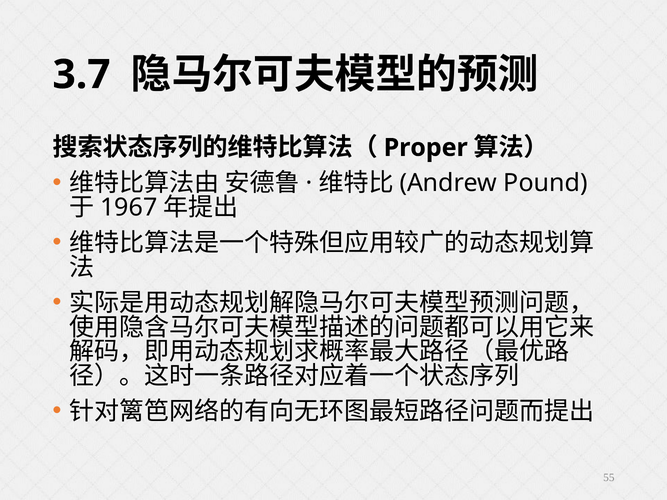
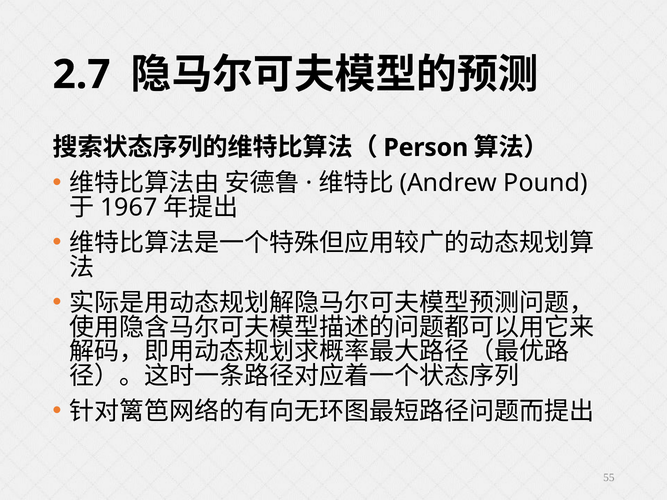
3.7: 3.7 -> 2.7
Proper: Proper -> Person
